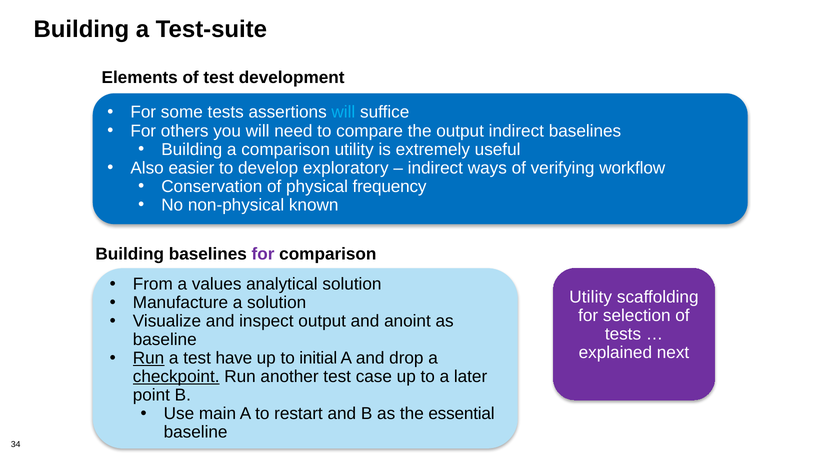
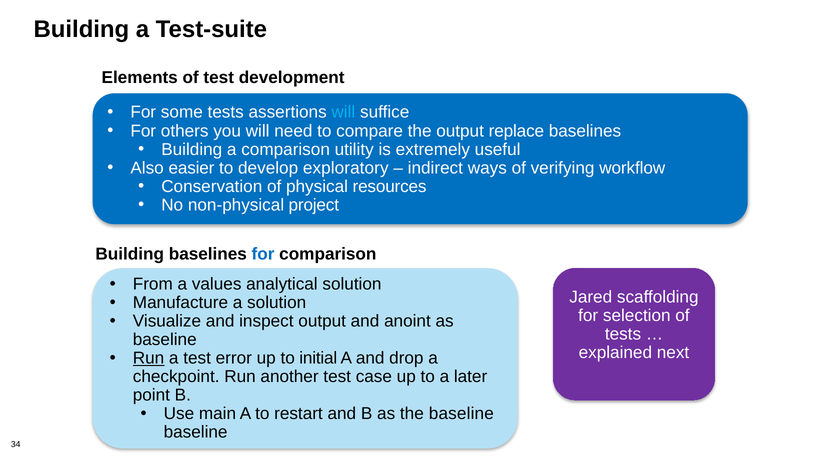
output indirect: indirect -> replace
frequency: frequency -> resources
known: known -> project
for at (263, 254) colour: purple -> blue
Utility at (591, 297): Utility -> Jared
have: have -> error
checkpoint underline: present -> none
the essential: essential -> baseline
